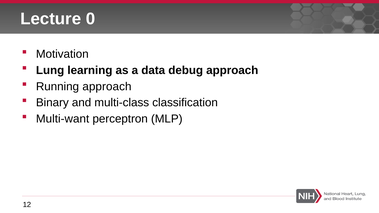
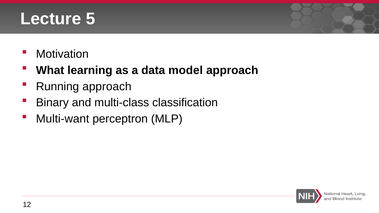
0: 0 -> 5
Lung: Lung -> What
debug: debug -> model
